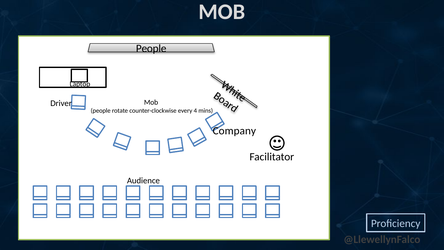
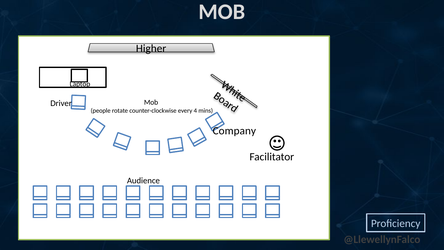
People at (151, 48): People -> Higher
